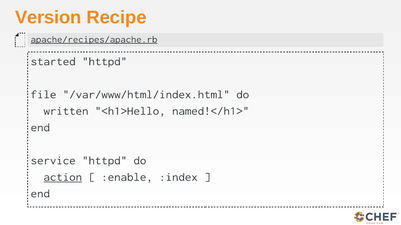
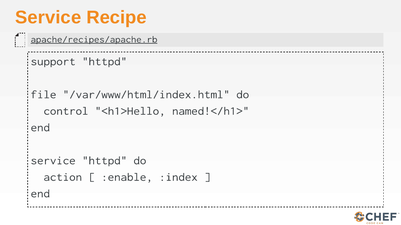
Version at (48, 17): Version -> Service
started: started -> support
written: written -> control
action underline: present -> none
